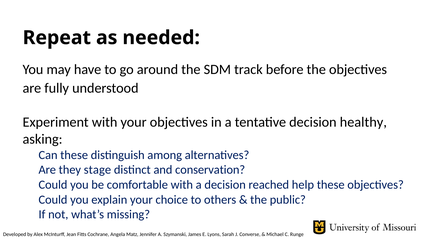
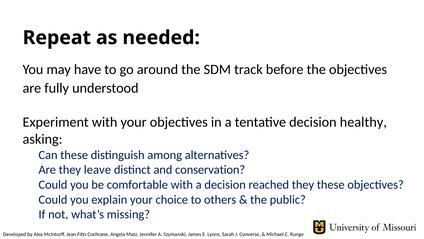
stage: stage -> leave
reached help: help -> they
